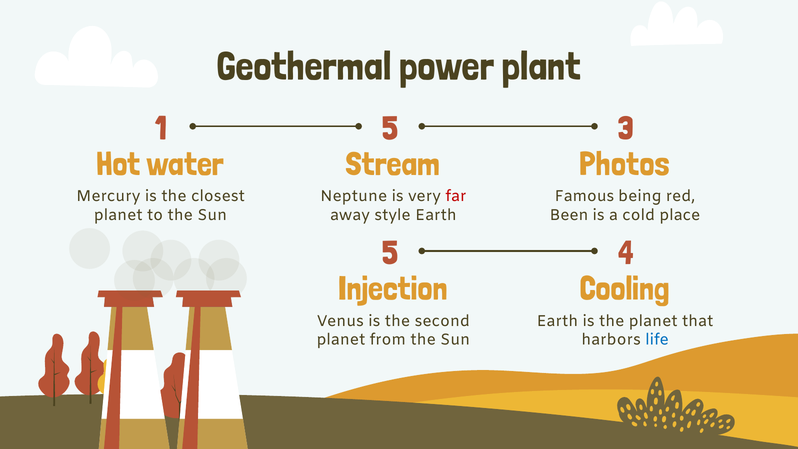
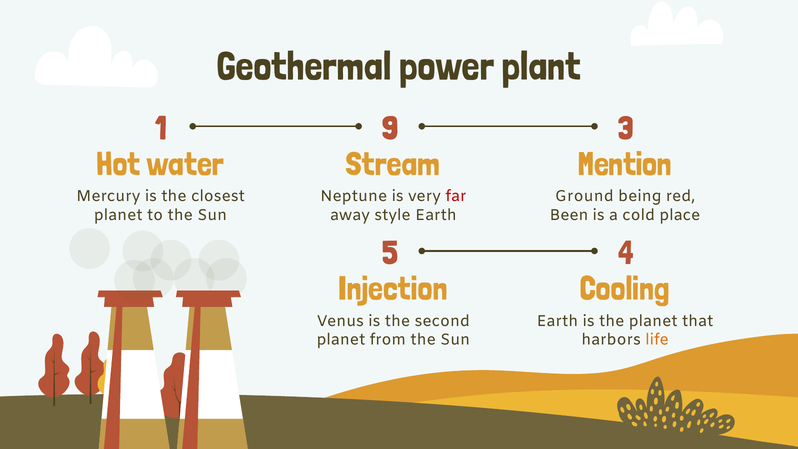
1 5: 5 -> 9
Photos: Photos -> Mention
Famous: Famous -> Ground
life colour: blue -> orange
